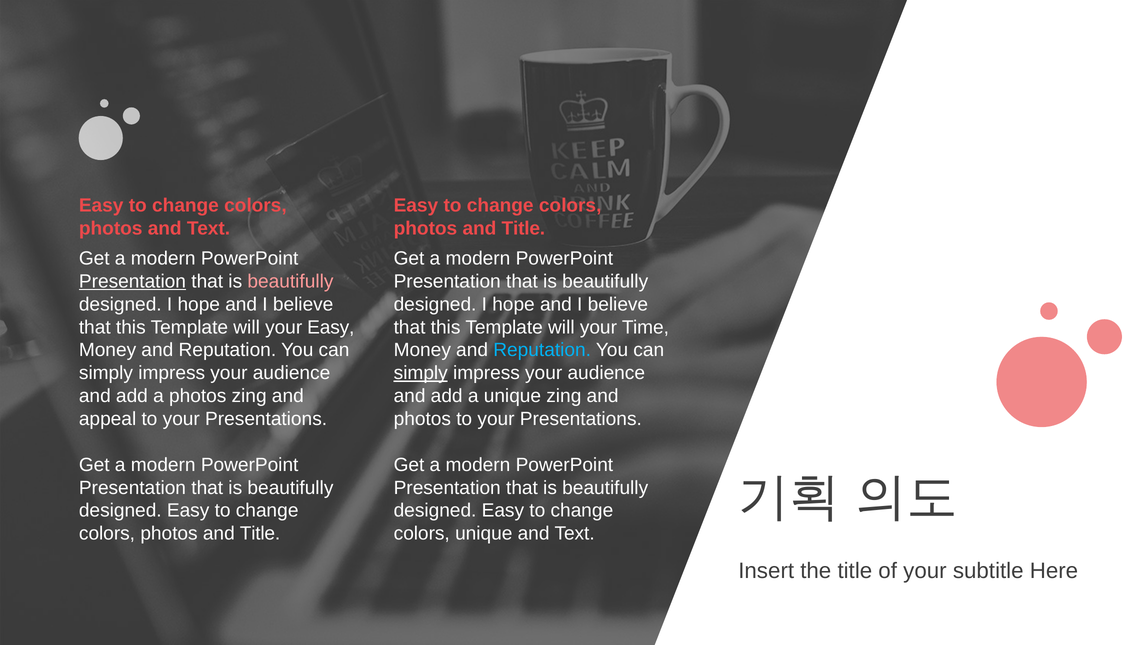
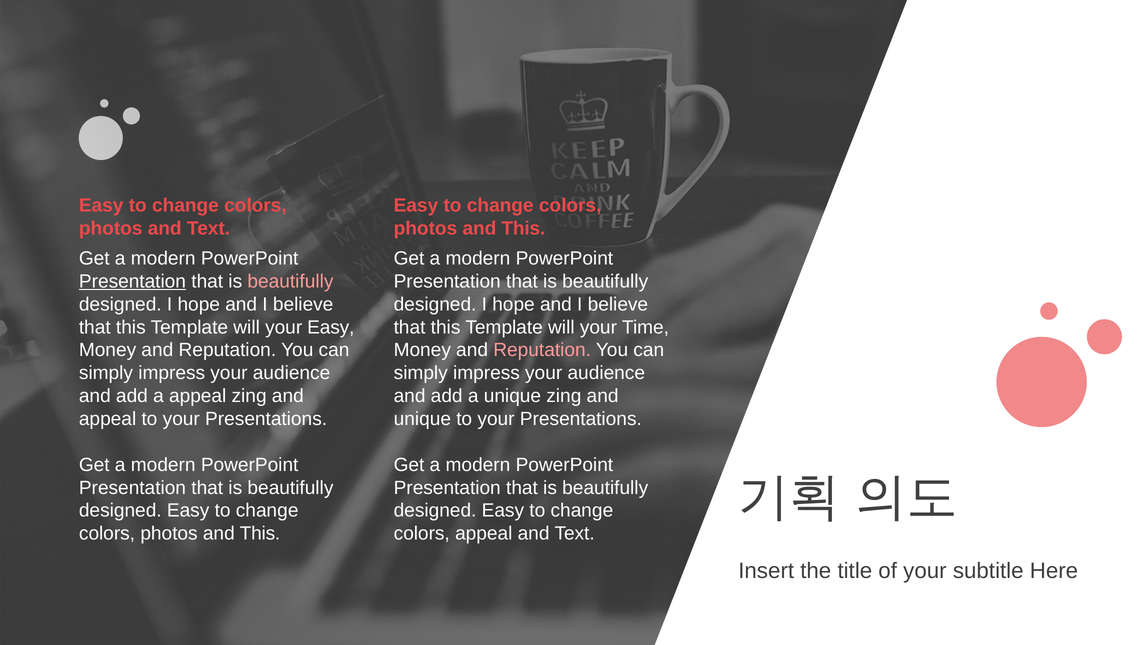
Title at (523, 229): Title -> This
Reputation at (542, 350) colour: light blue -> pink
simply at (421, 373) underline: present -> none
a photos: photos -> appeal
photos at (422, 419): photos -> unique
Title at (260, 534): Title -> This
colors unique: unique -> appeal
